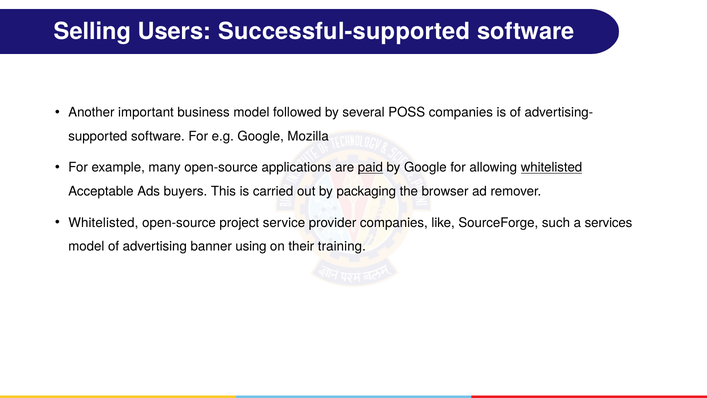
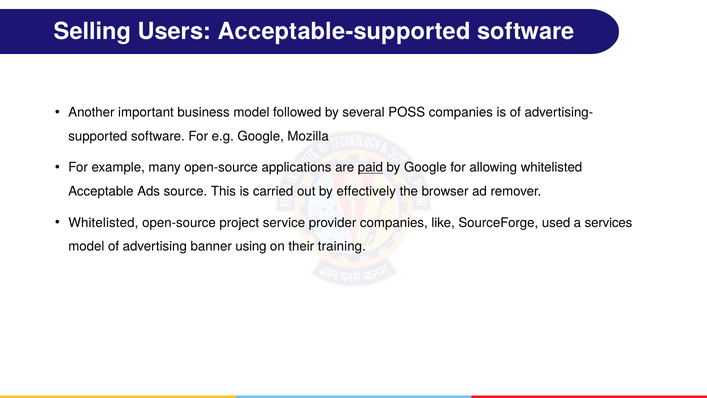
Successful-supported: Successful-supported -> Acceptable-supported
whitelisted at (552, 167) underline: present -> none
buyers: buyers -> source
packaging: packaging -> effectively
such: such -> used
